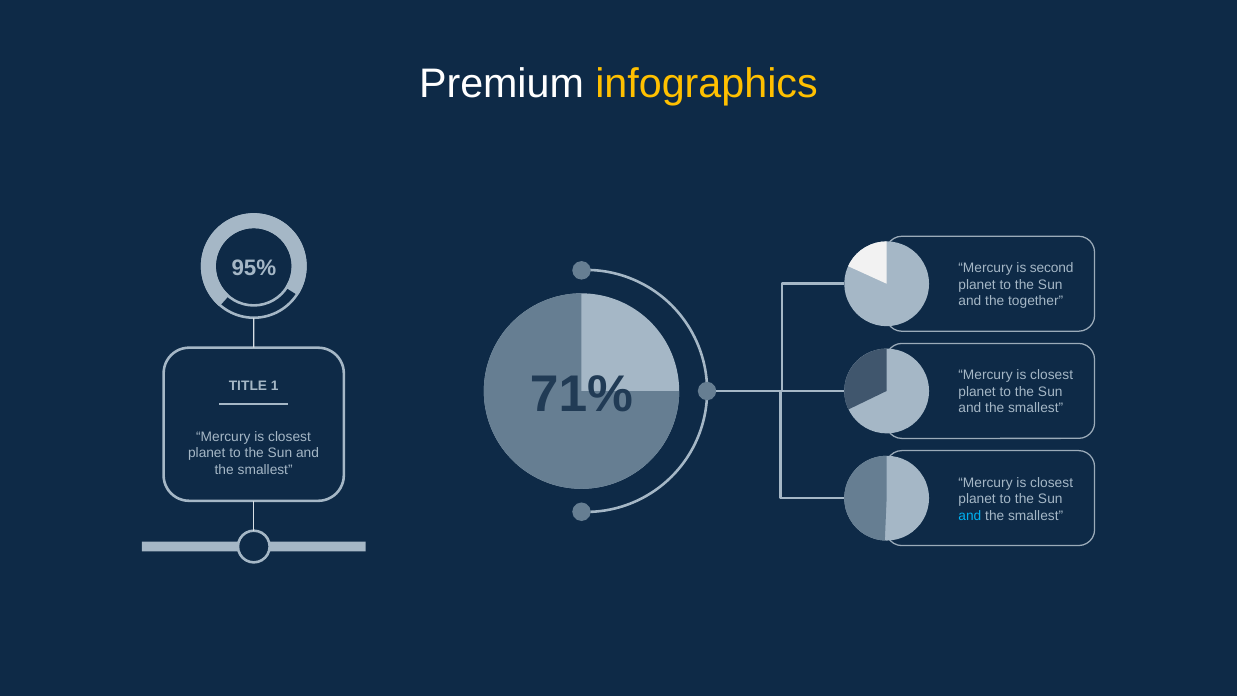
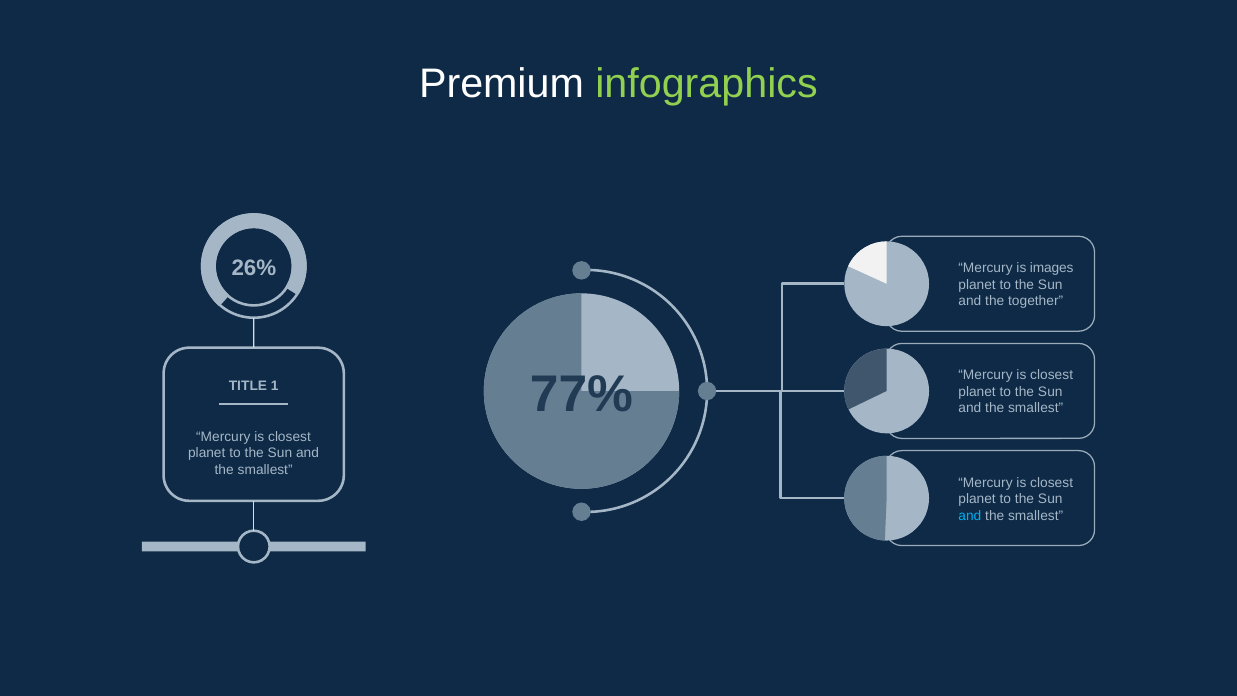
infographics colour: yellow -> light green
95%: 95% -> 26%
second: second -> images
71%: 71% -> 77%
